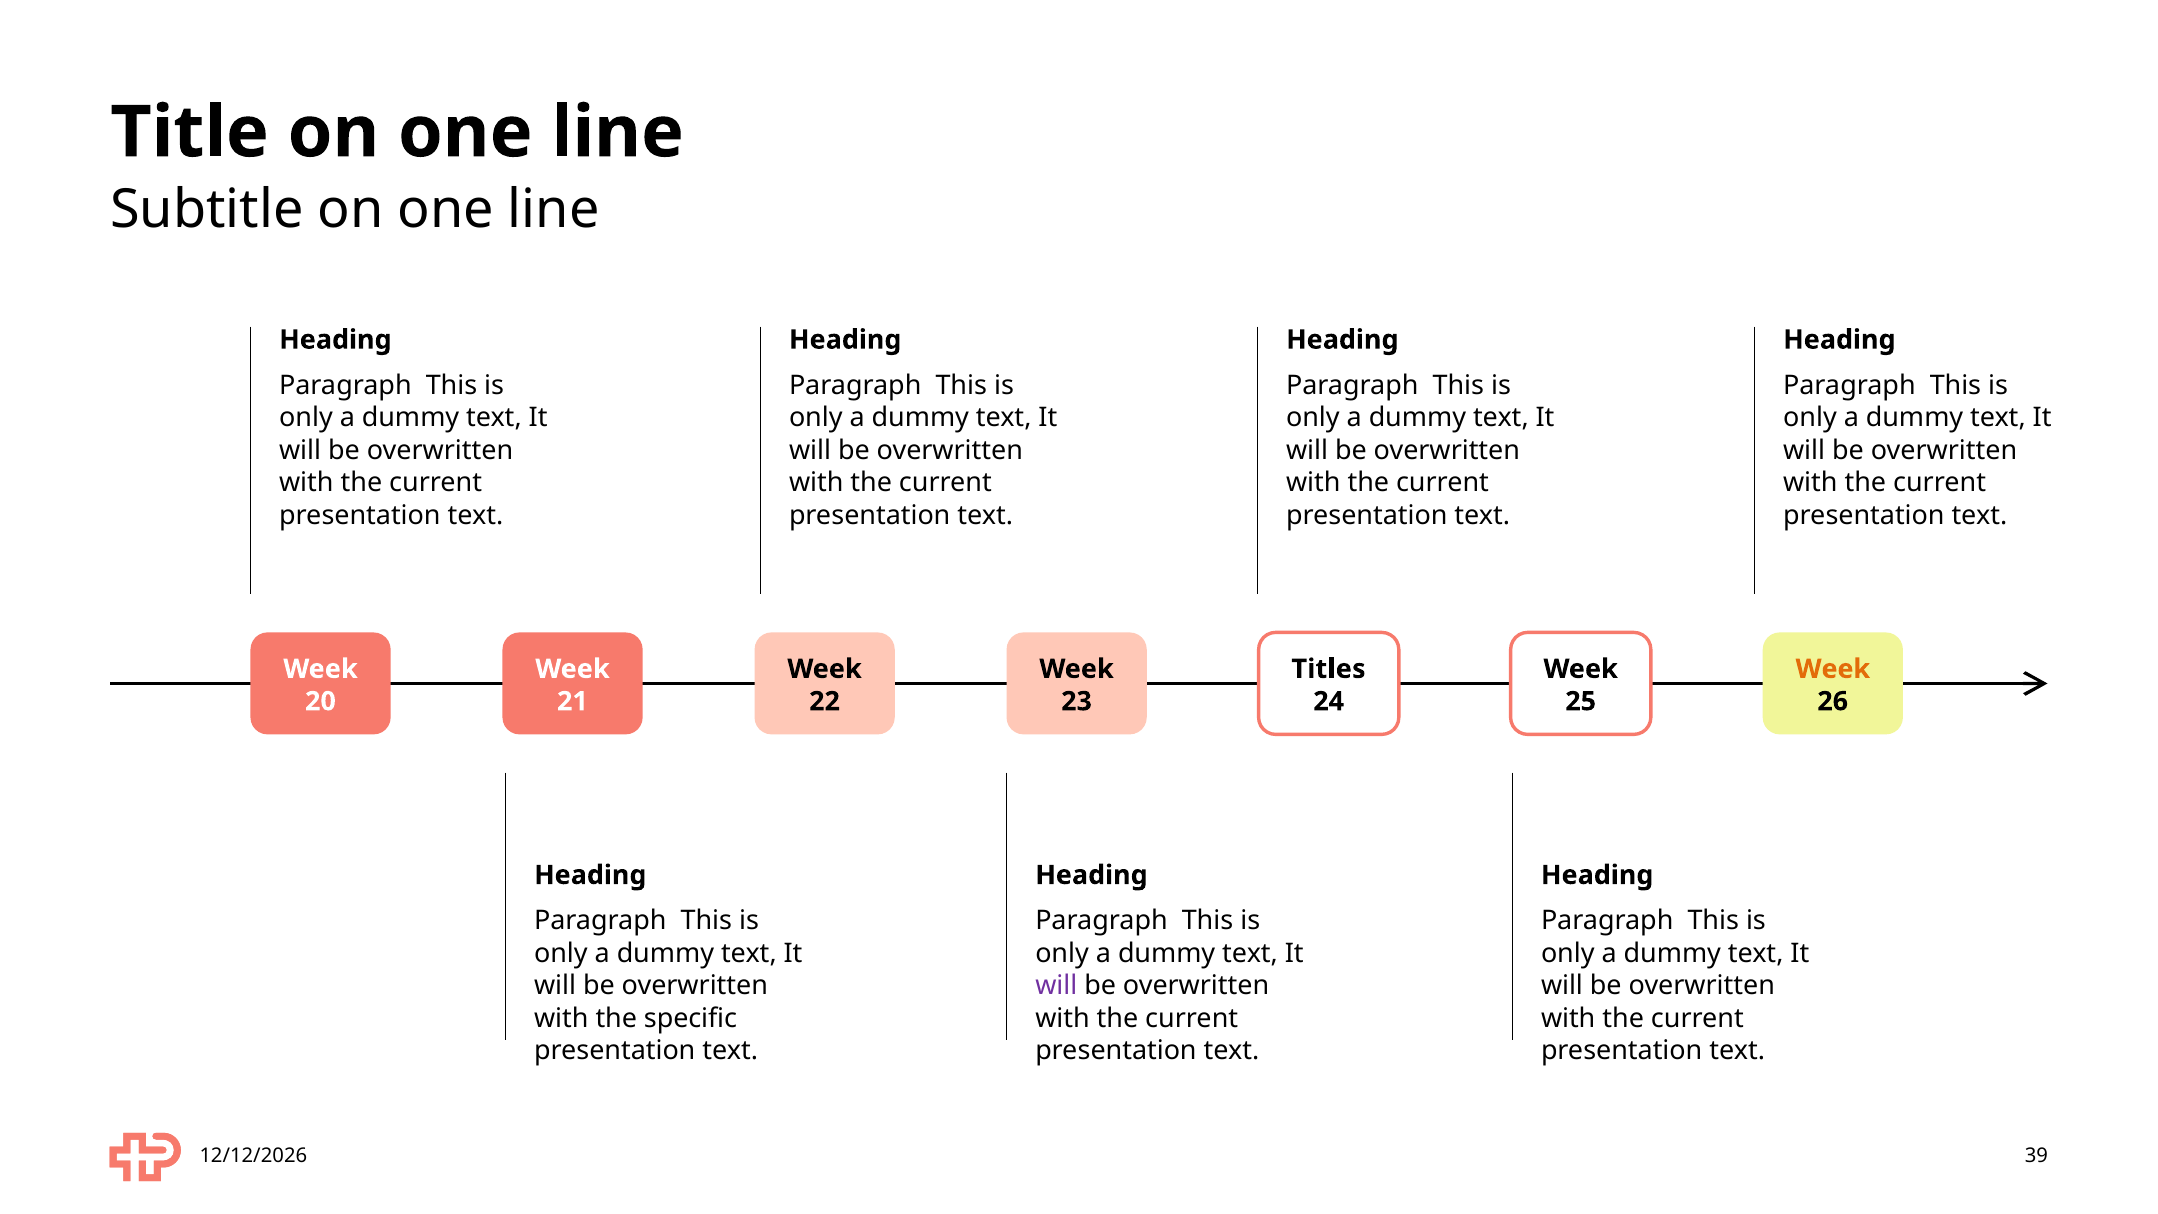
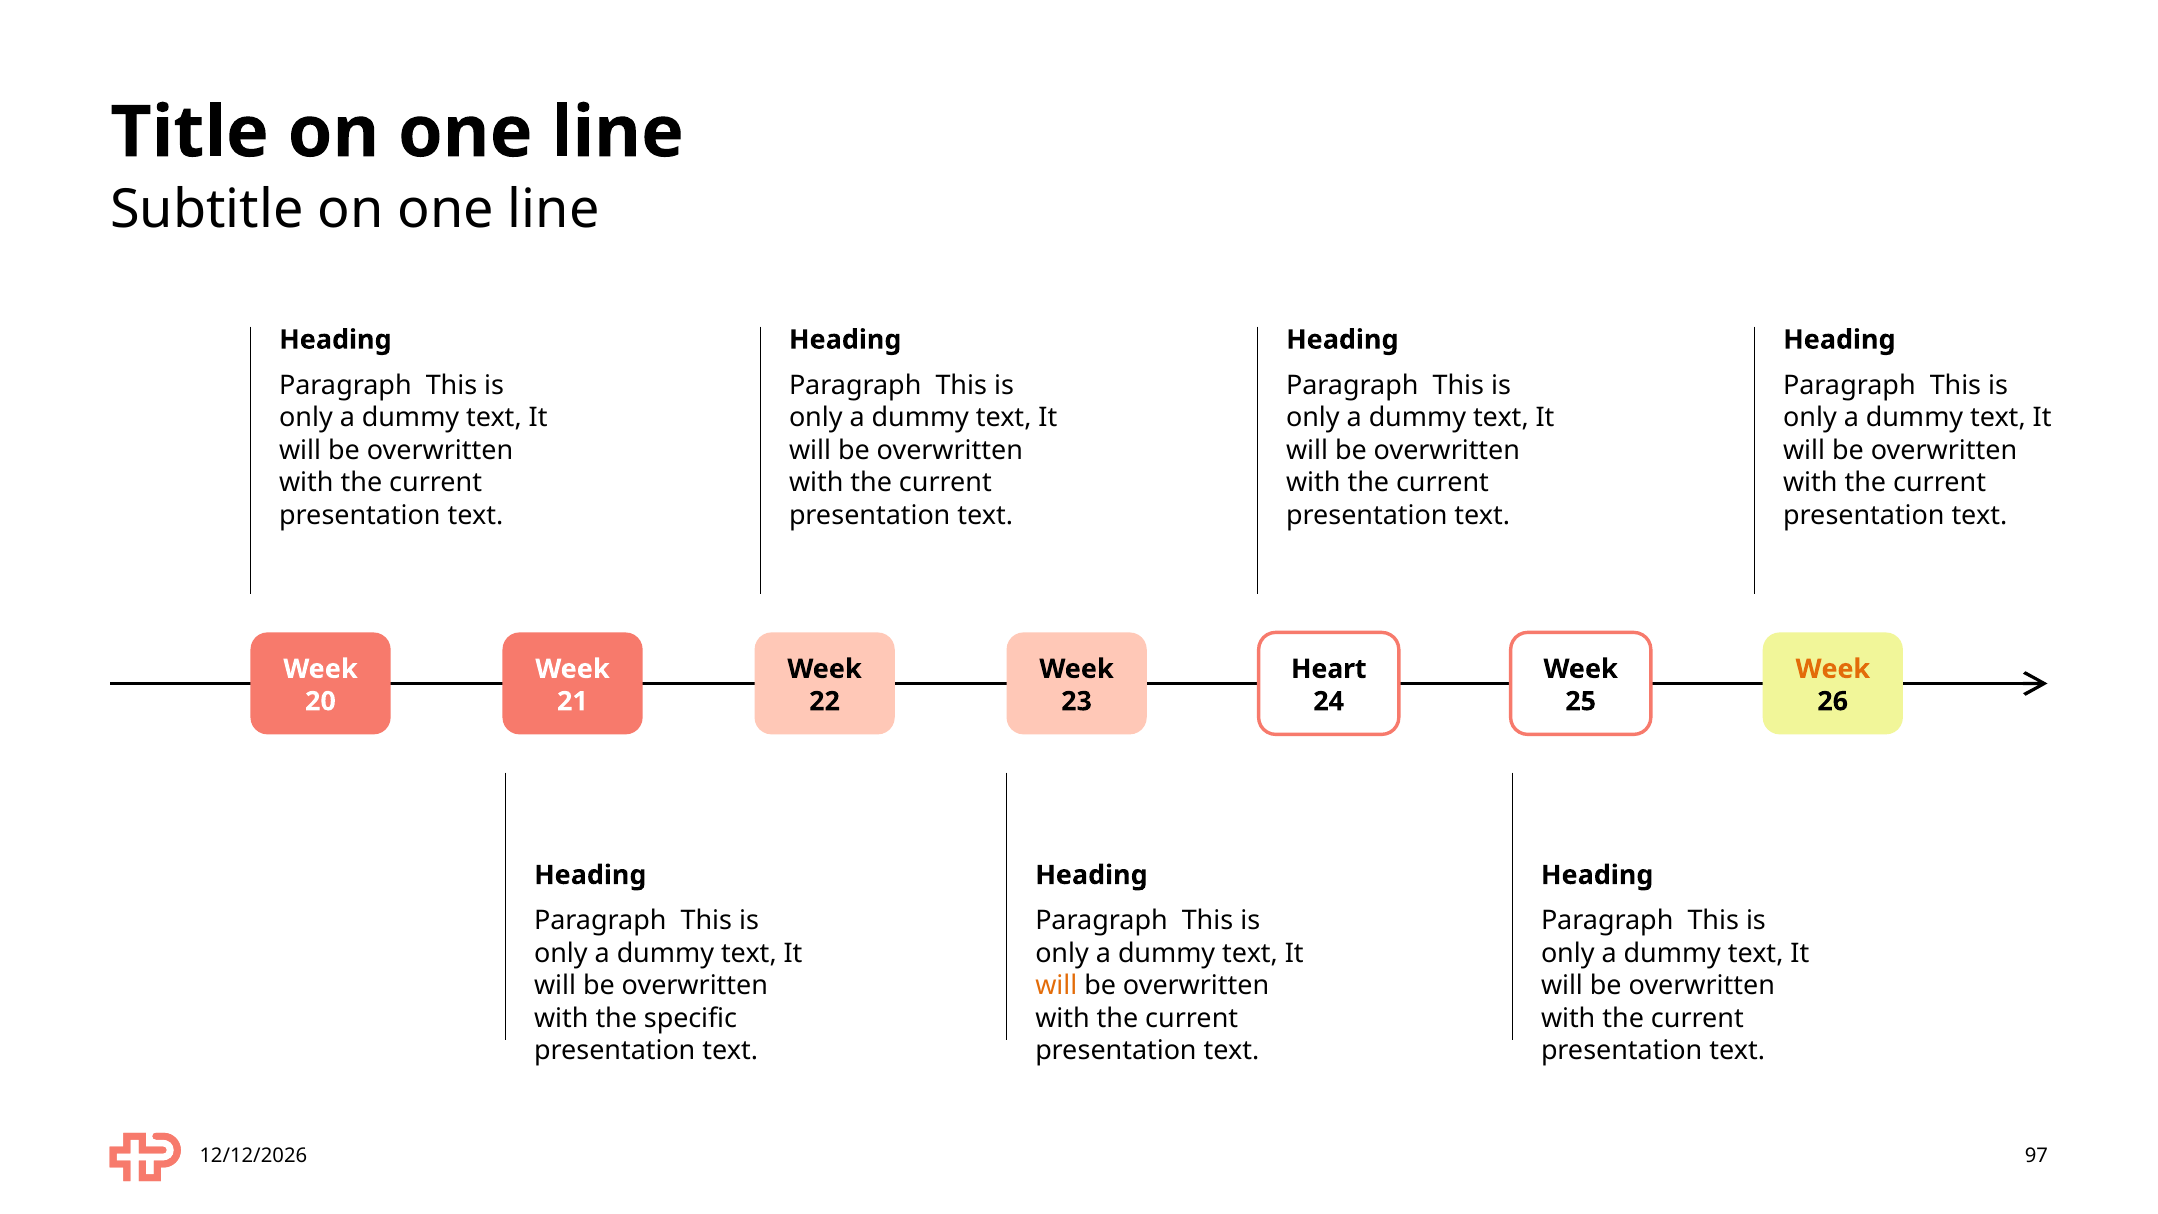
Titles: Titles -> Heart
will at (1056, 986) colour: purple -> orange
39: 39 -> 97
